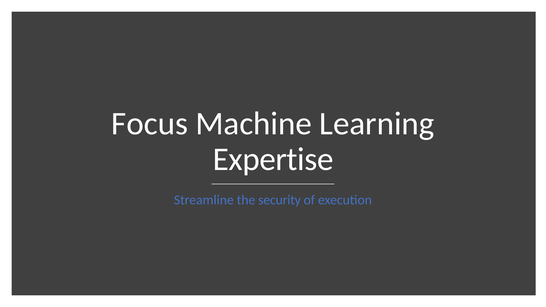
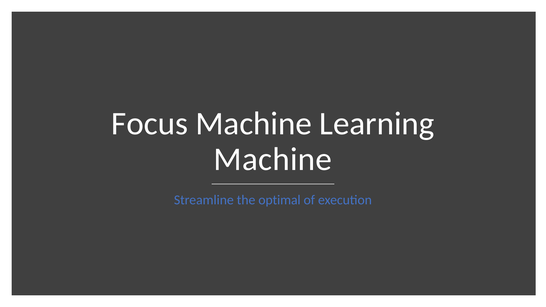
Expertise at (273, 159): Expertise -> Machine
security: security -> optimal
